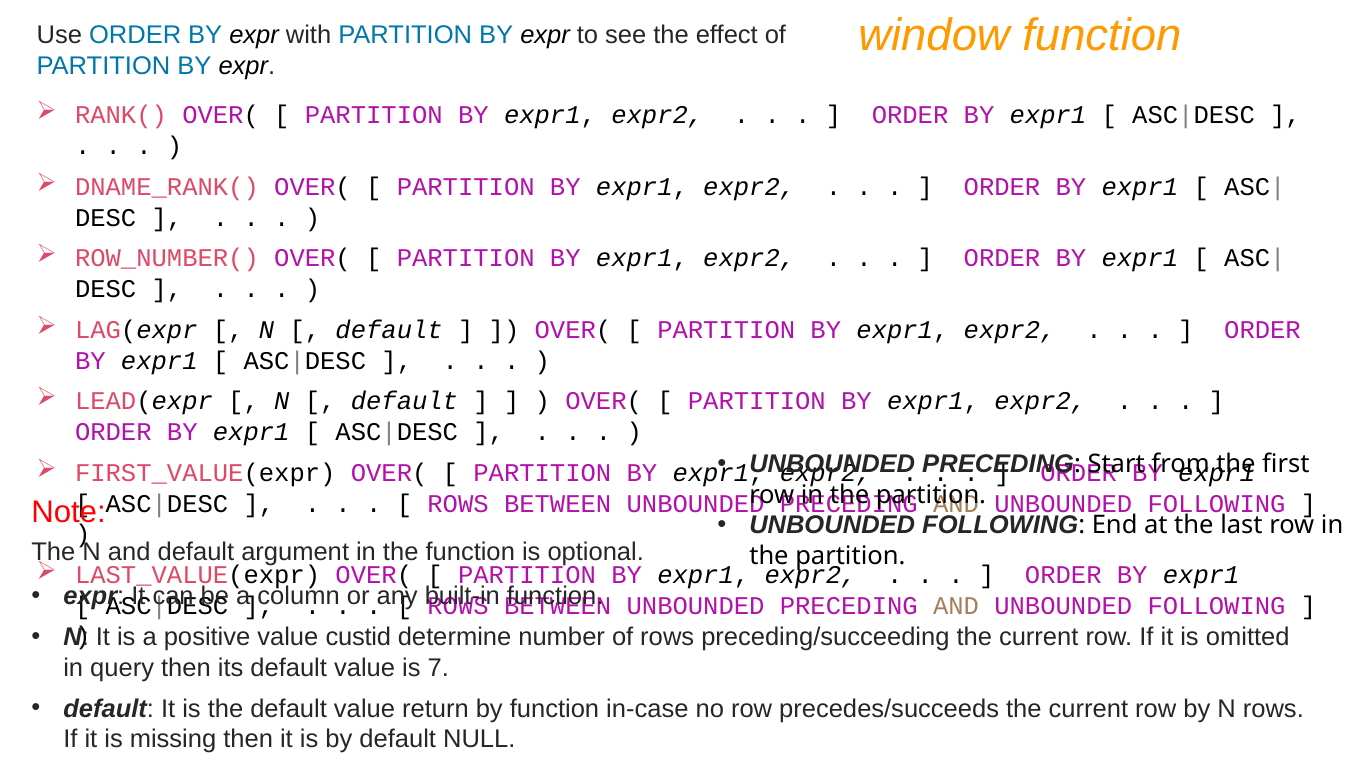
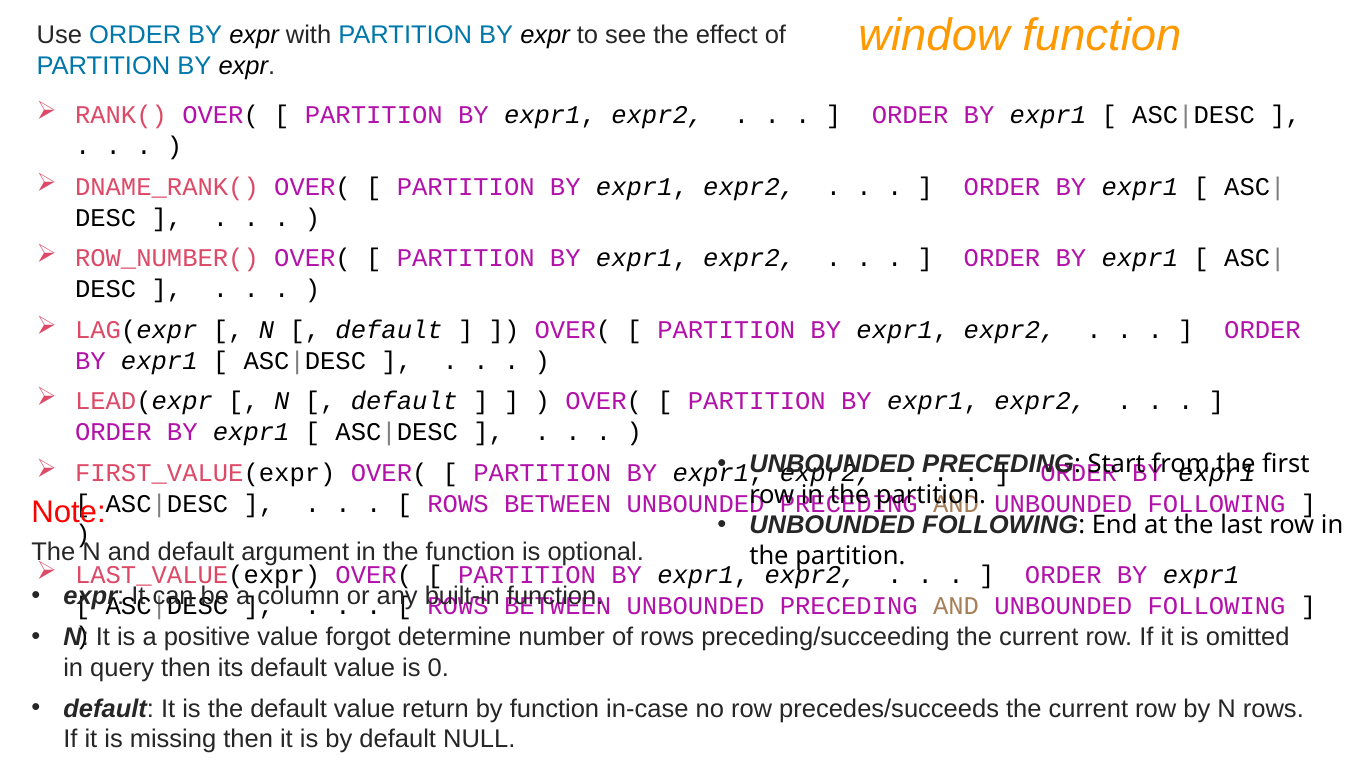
custid: custid -> forgot
7: 7 -> 0
